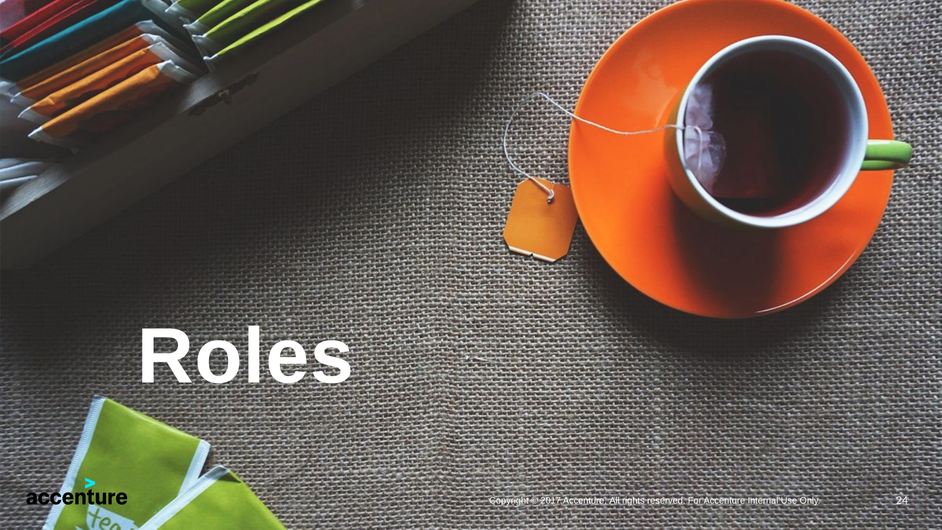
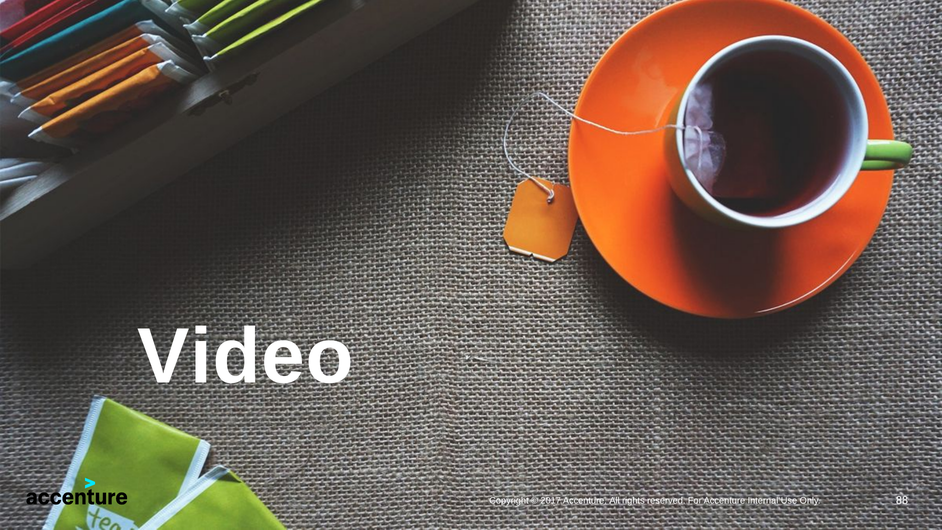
Roles: Roles -> Video
24: 24 -> 88
